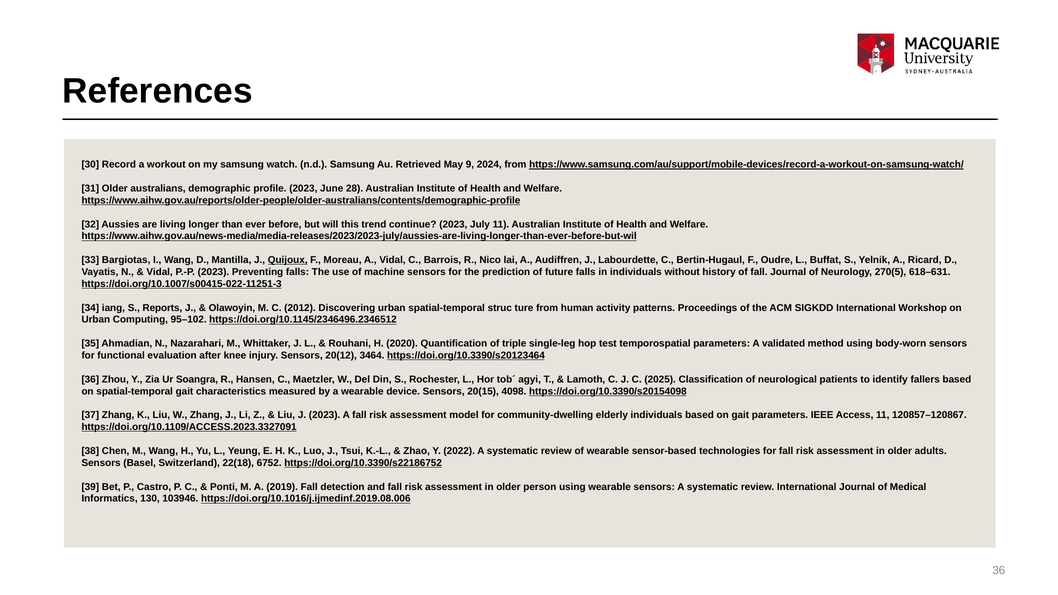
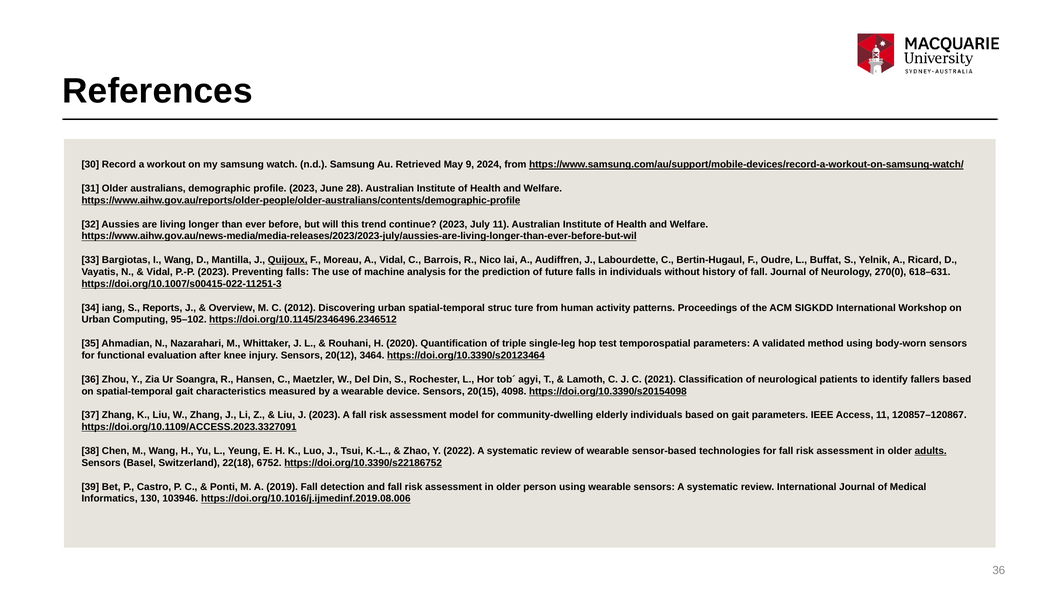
machine sensors: sensors -> analysis
270(5: 270(5 -> 270(0
Olawoyin: Olawoyin -> Overview
2025: 2025 -> 2021
adults underline: none -> present
